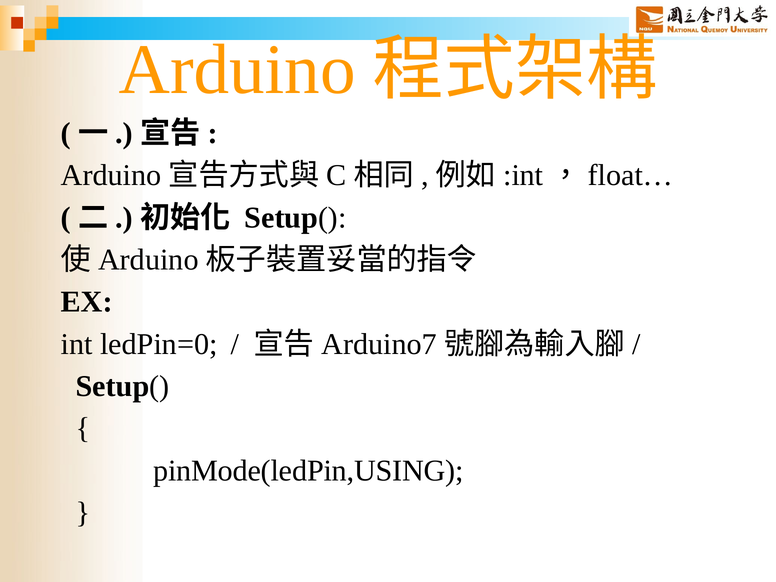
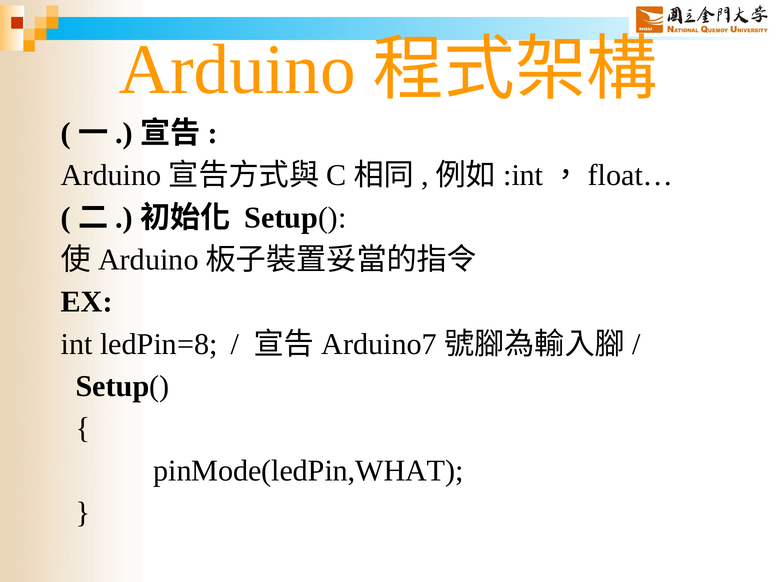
ledPin=0: ledPin=0 -> ledPin=8
pinMode(ledPin,USING: pinMode(ledPin,USING -> pinMode(ledPin,WHAT
